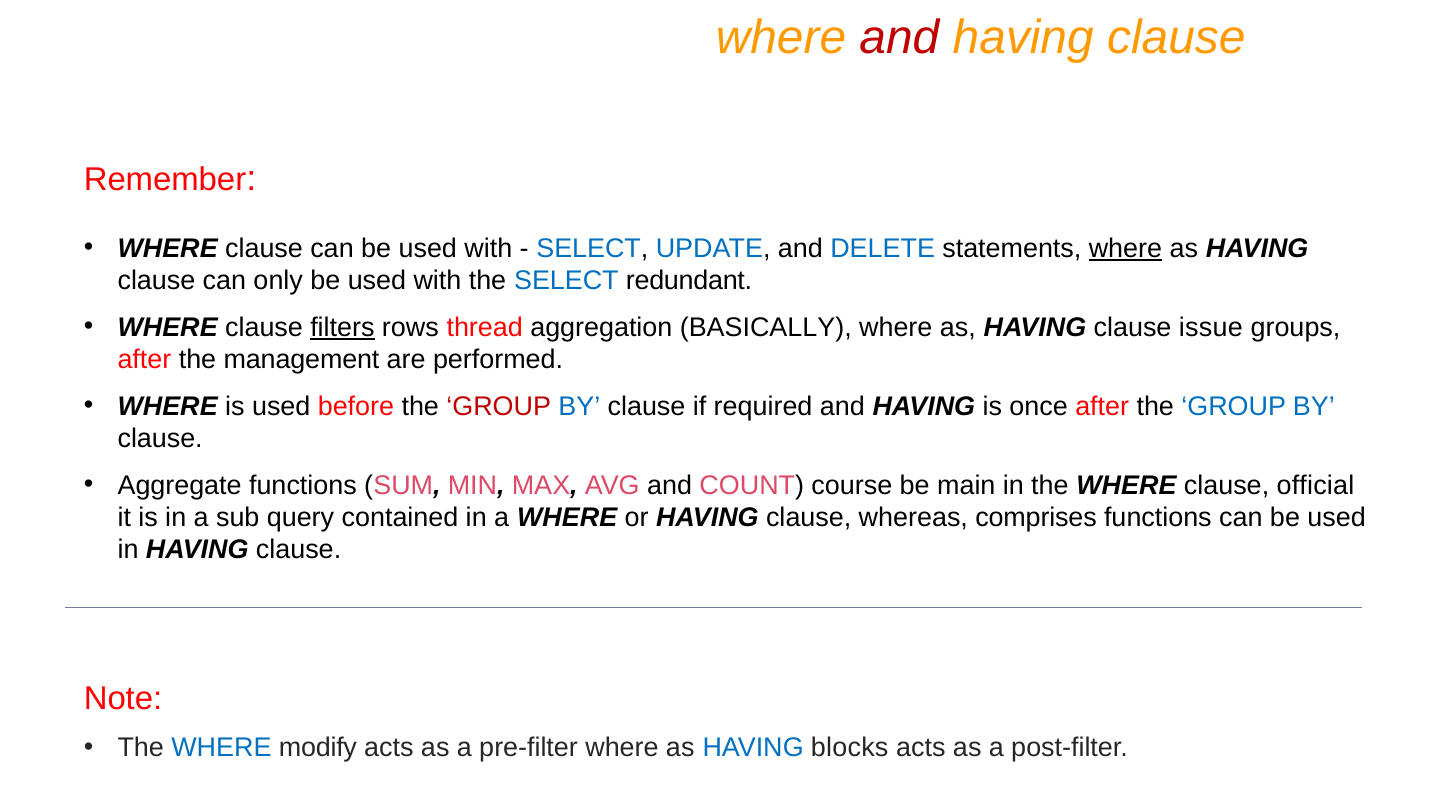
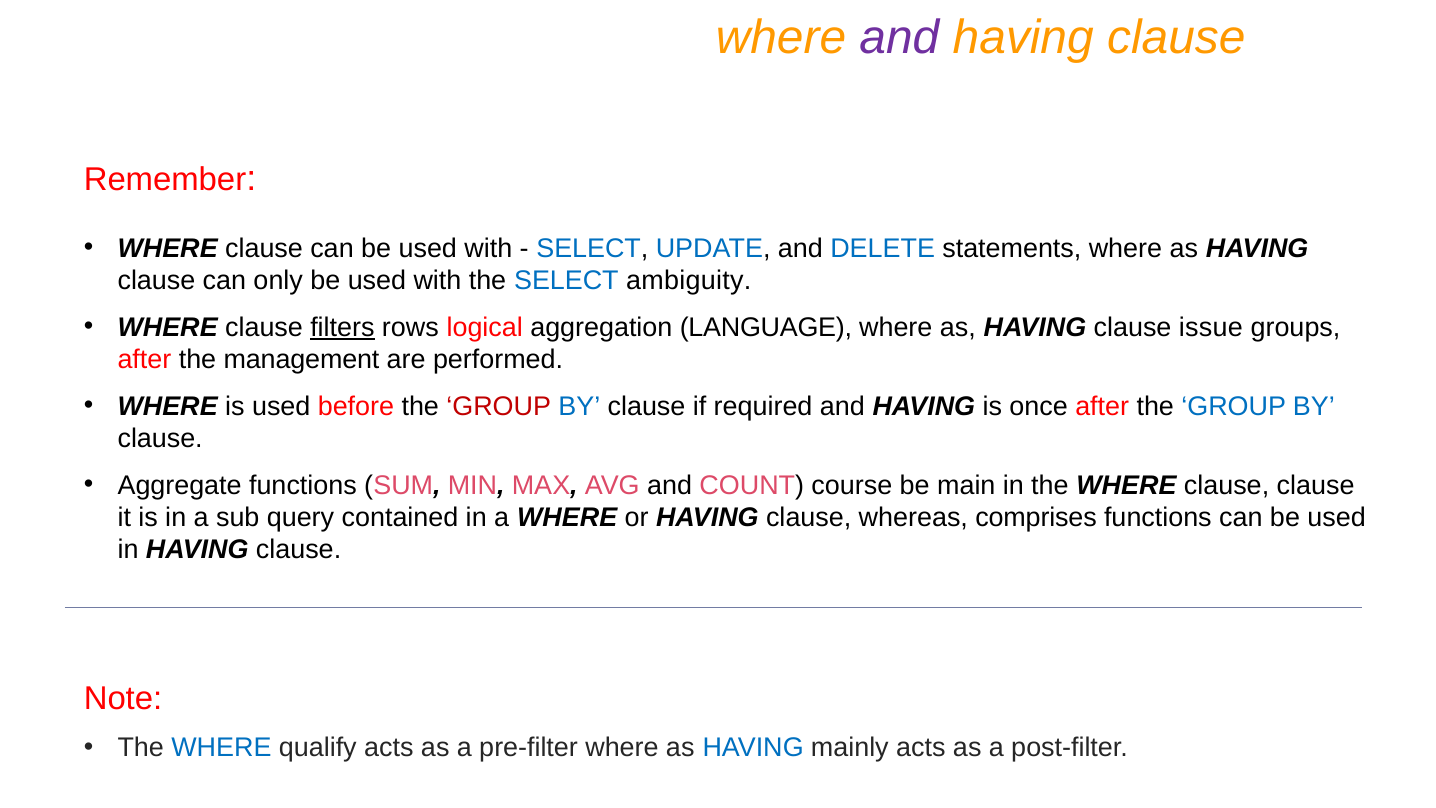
and at (899, 37) colour: red -> purple
where at (1125, 248) underline: present -> none
redundant: redundant -> ambiguity
thread: thread -> logical
BASICALLY: BASICALLY -> LANGUAGE
clause official: official -> clause
modify: modify -> qualify
blocks: blocks -> mainly
